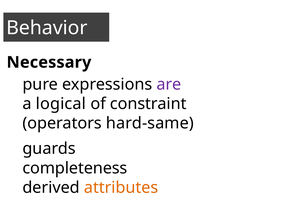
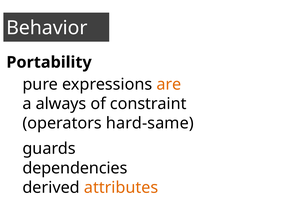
Necessary: Necessary -> Portability
are colour: purple -> orange
logical: logical -> always
completeness: completeness -> dependencies
